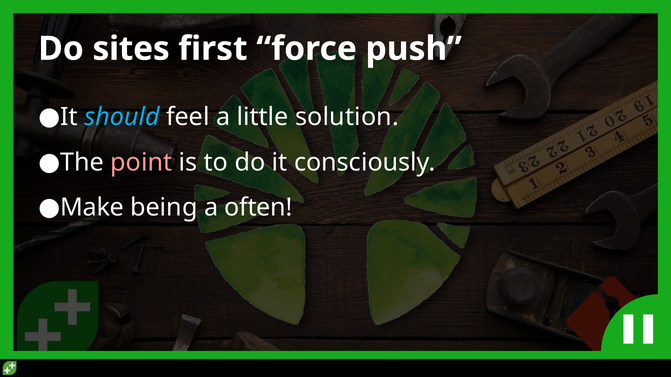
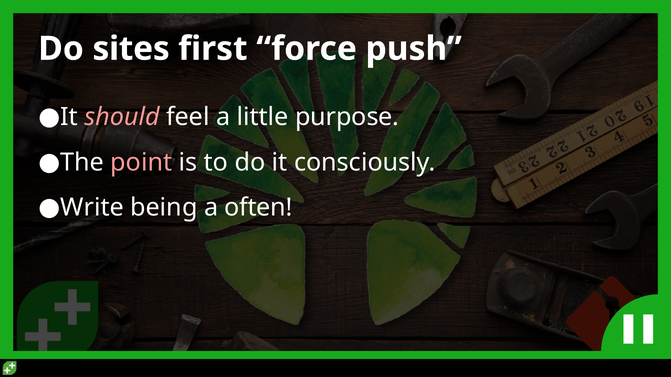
should colour: light blue -> pink
solution: solution -> purpose
Make: Make -> Write
